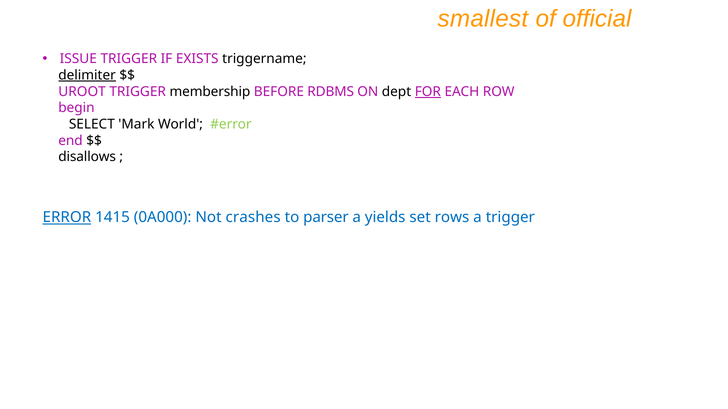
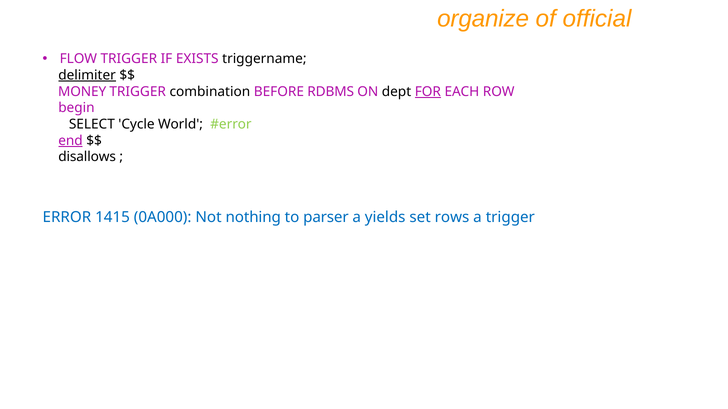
smallest: smallest -> organize
ISSUE: ISSUE -> FLOW
UROOT: UROOT -> MONEY
membership: membership -> combination
Mark: Mark -> Cycle
end underline: none -> present
ERROR underline: present -> none
crashes: crashes -> nothing
